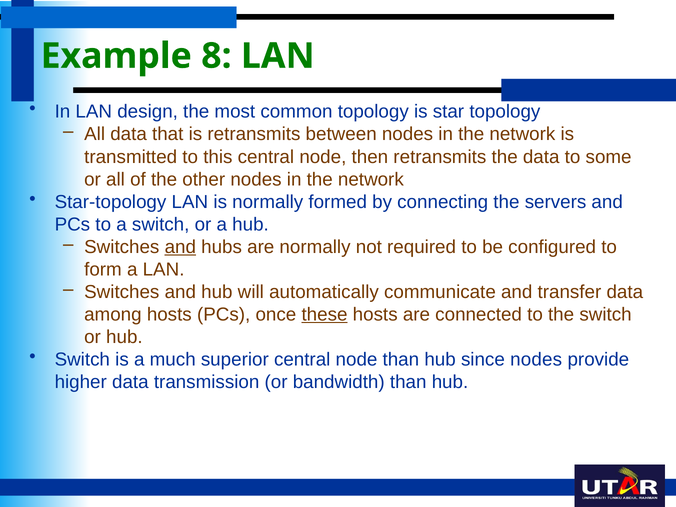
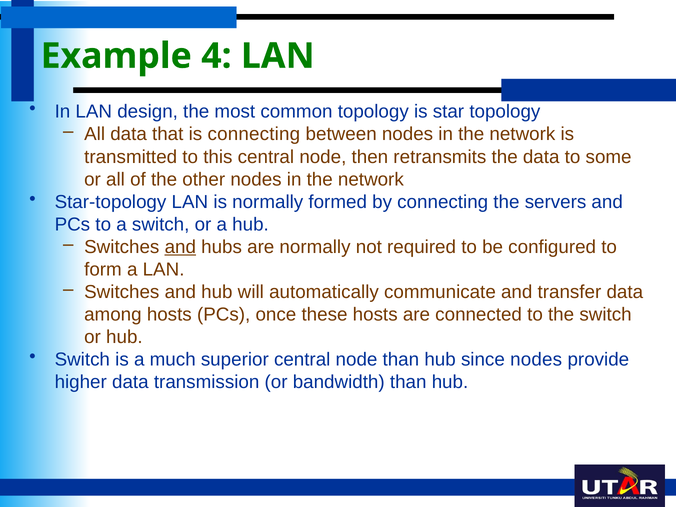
8: 8 -> 4
is retransmits: retransmits -> connecting
these underline: present -> none
